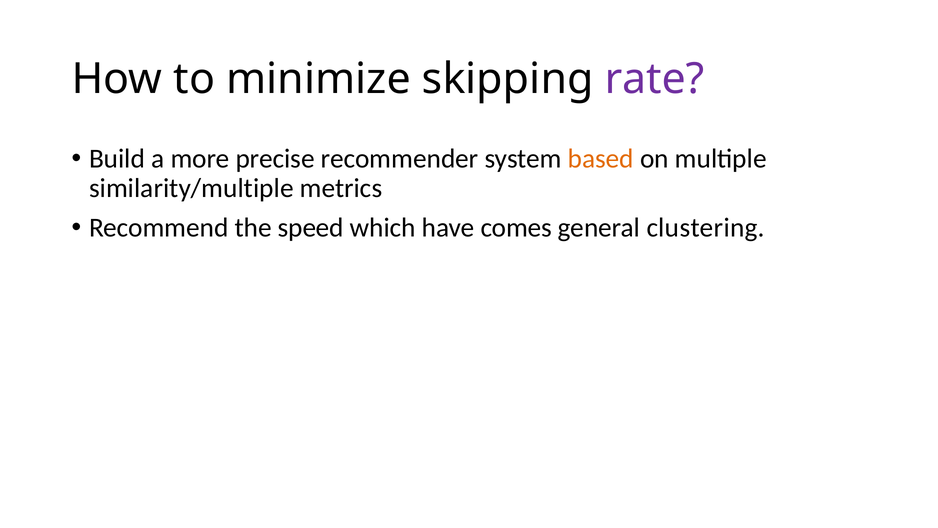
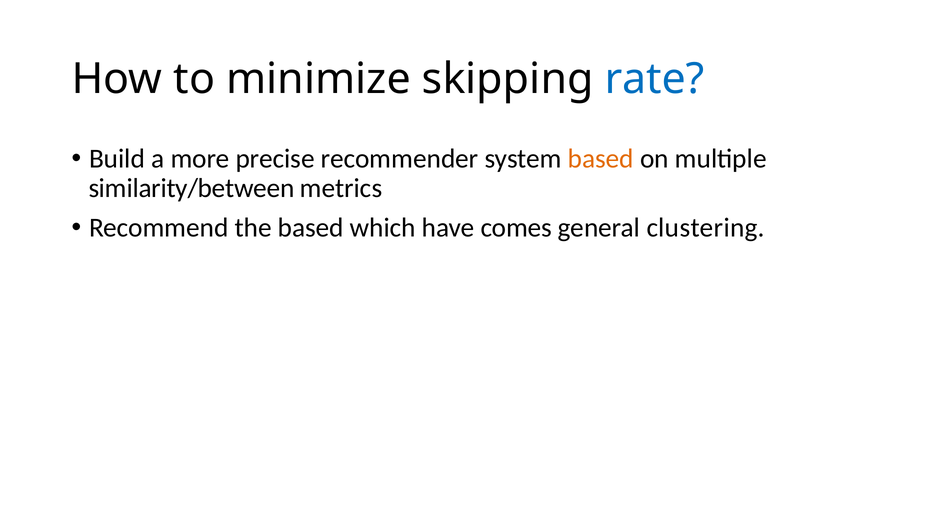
rate colour: purple -> blue
similarity/multiple: similarity/multiple -> similarity/between
the speed: speed -> based
